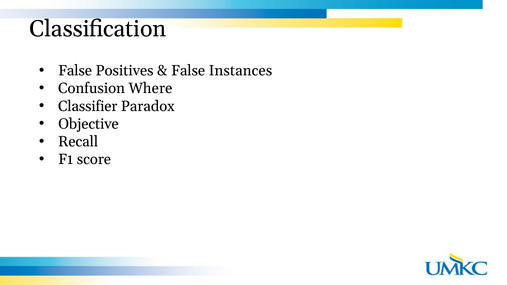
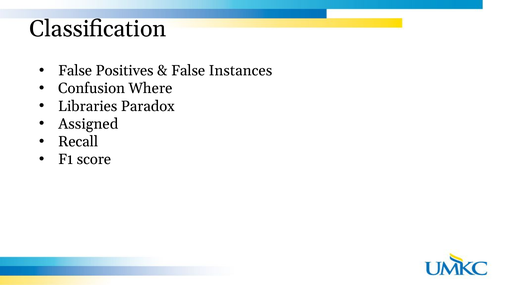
Classifier: Classifier -> Libraries
Objective: Objective -> Assigned
